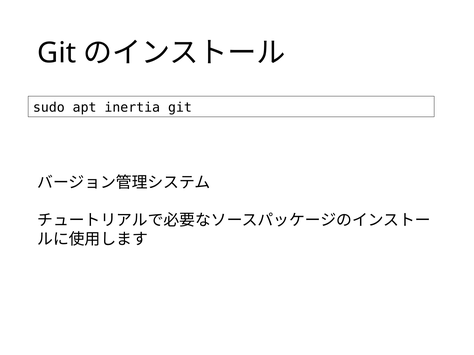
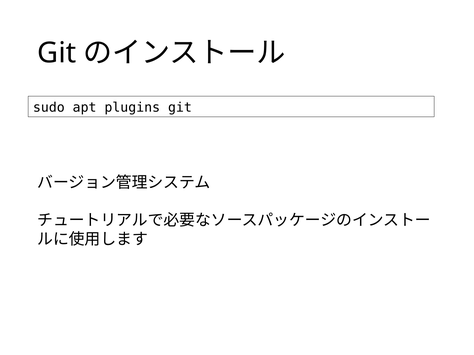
inertia: inertia -> plugins
